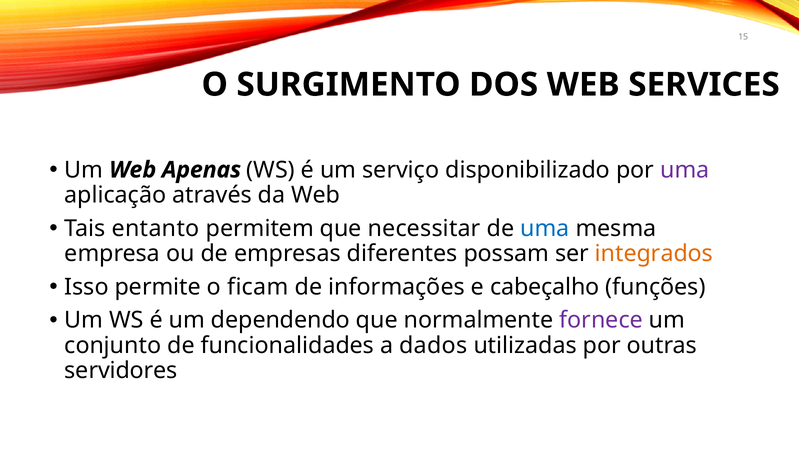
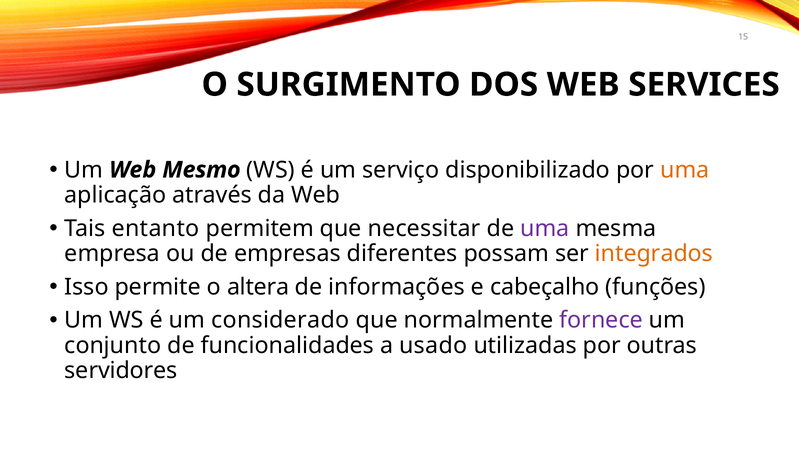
Apenas: Apenas -> Mesmo
uma at (685, 170) colour: purple -> orange
uma at (545, 229) colour: blue -> purple
ficam: ficam -> altera
dependendo: dependendo -> considerado
dados: dados -> usado
